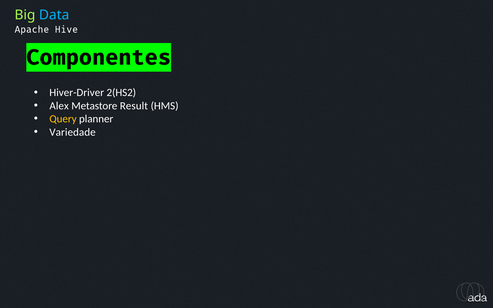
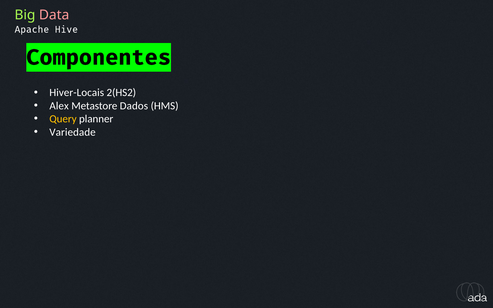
Data colour: light blue -> pink
Hiver-Driver: Hiver-Driver -> Hiver-Locais
Result: Result -> Dados
